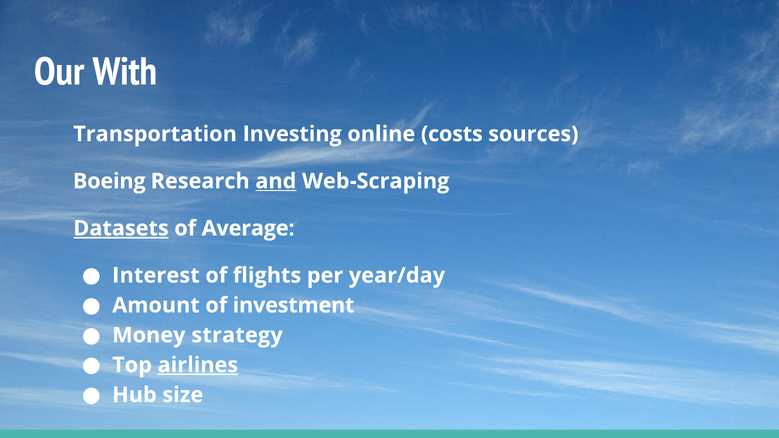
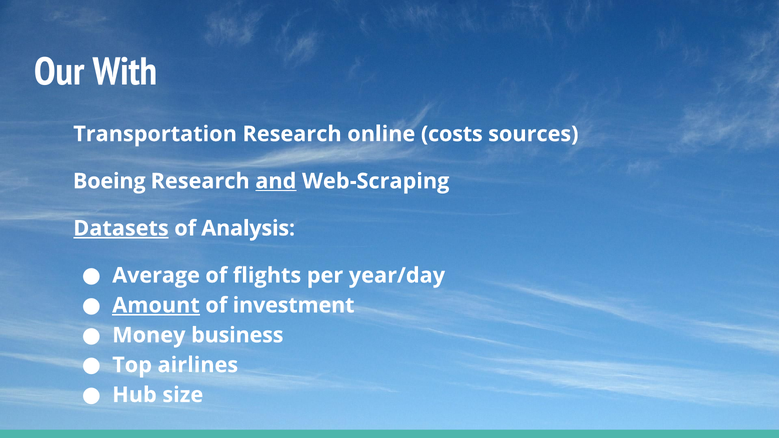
Transportation Investing: Investing -> Research
Average: Average -> Analysis
Interest: Interest -> Average
Amount underline: none -> present
strategy: strategy -> business
airlines underline: present -> none
